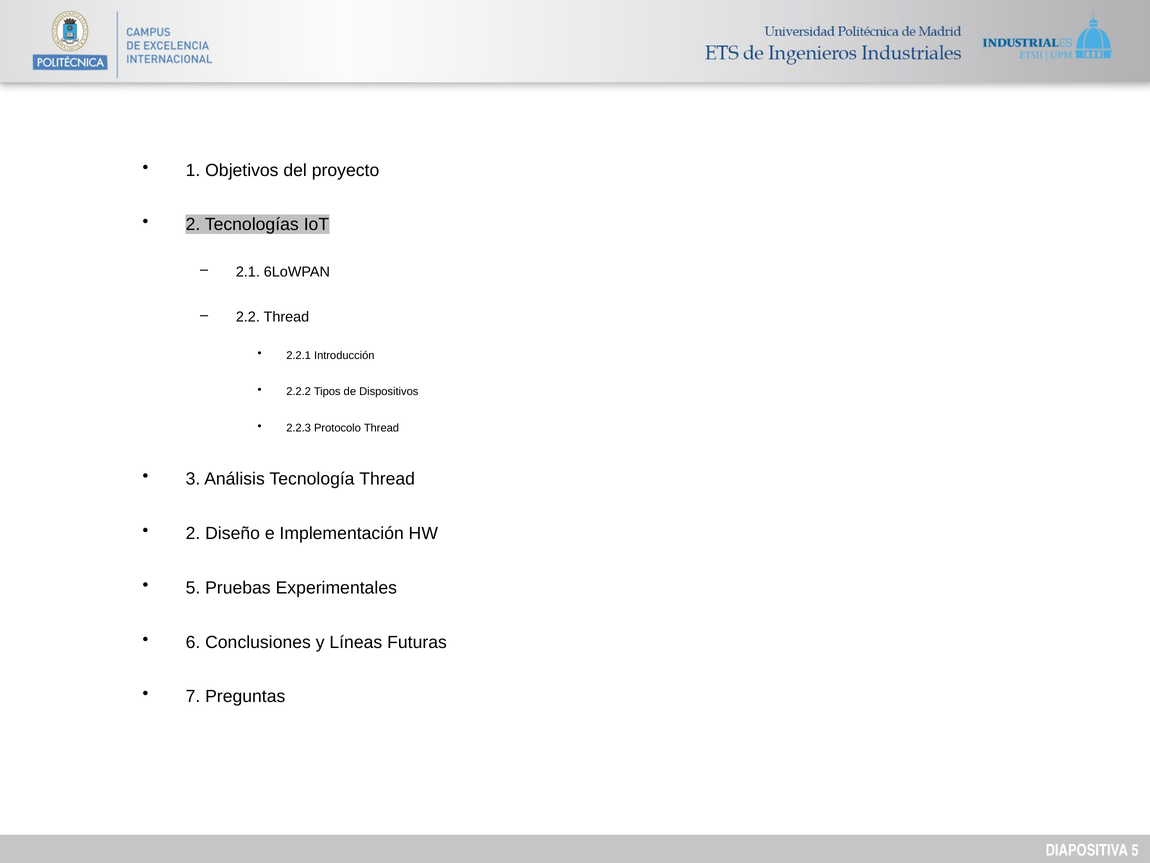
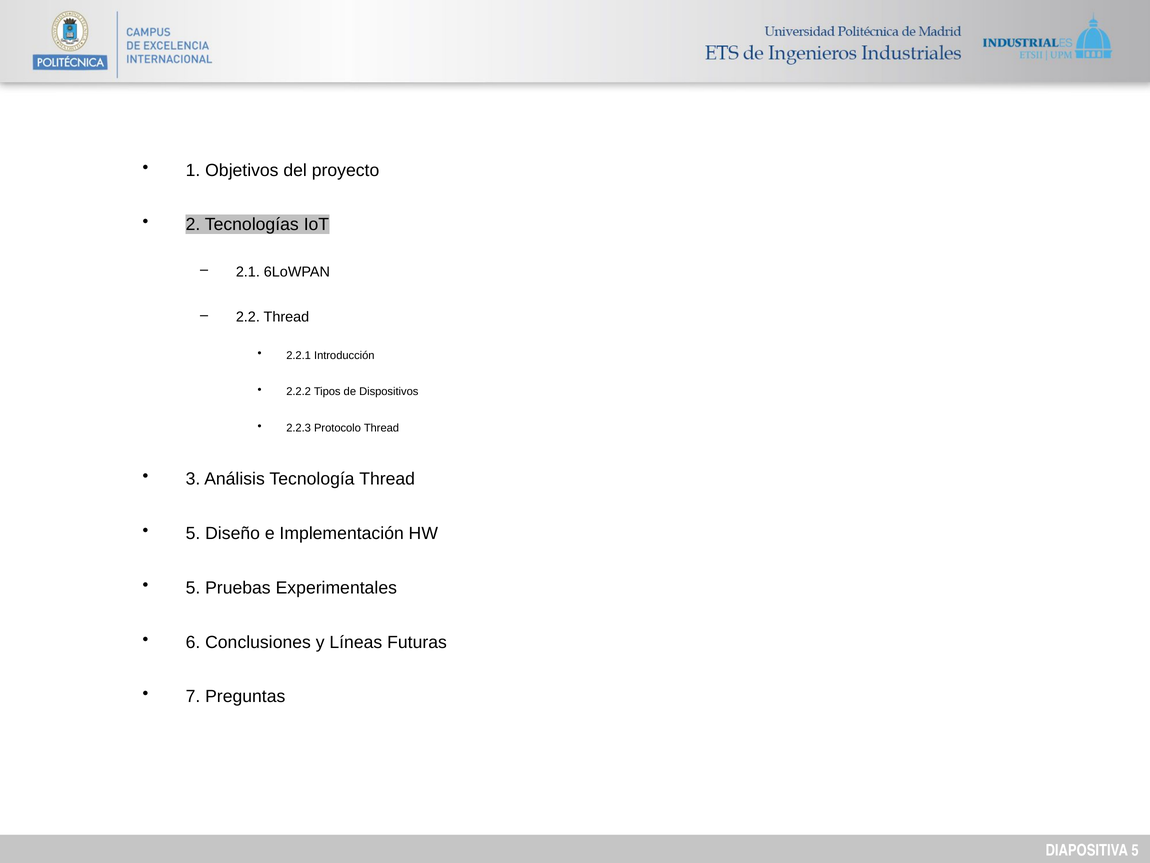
2 at (193, 533): 2 -> 5
